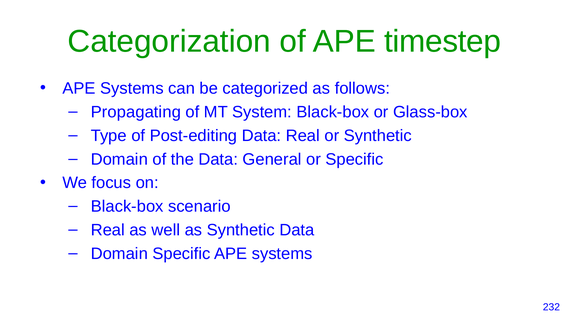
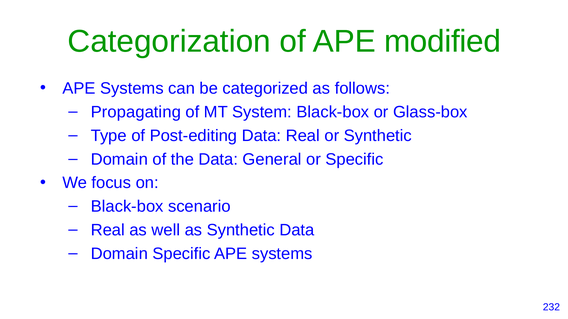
timestep: timestep -> modified
